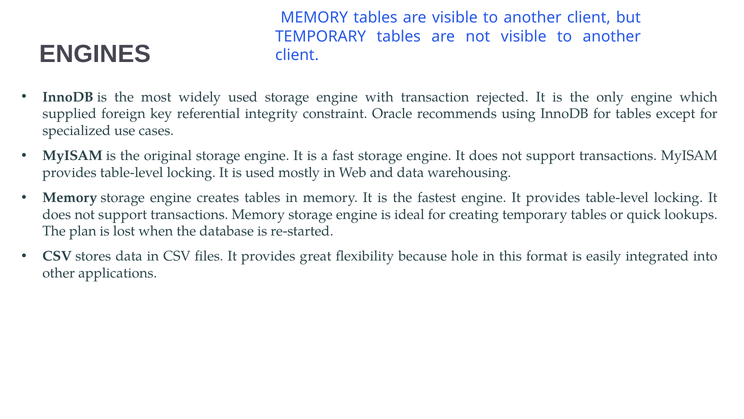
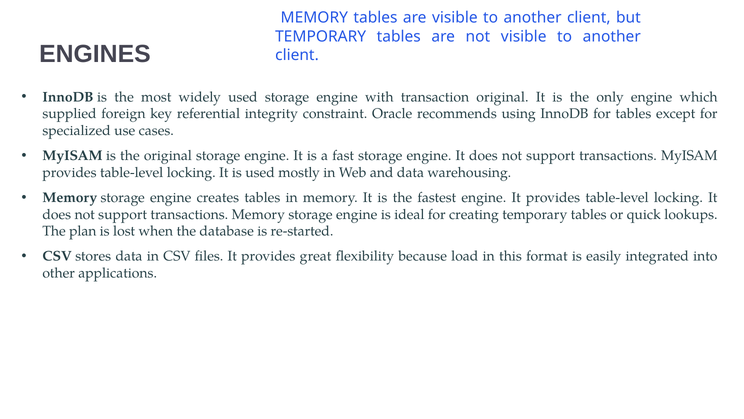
transaction rejected: rejected -> original
hole: hole -> load
